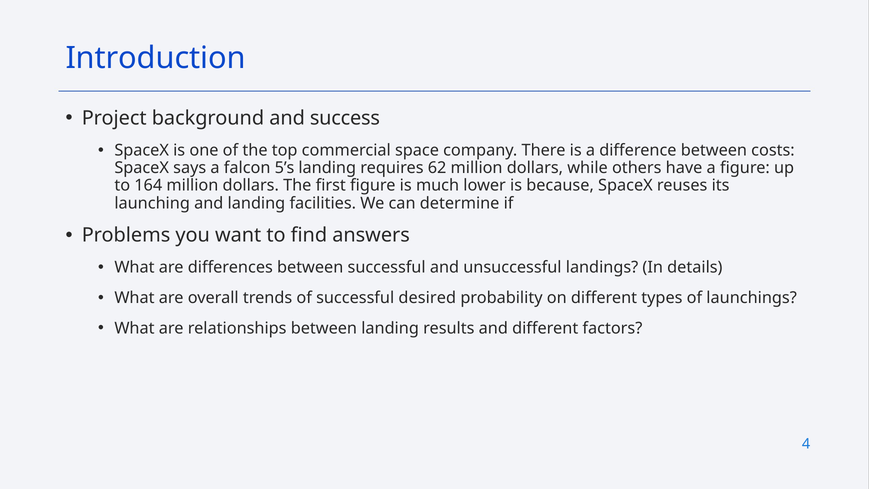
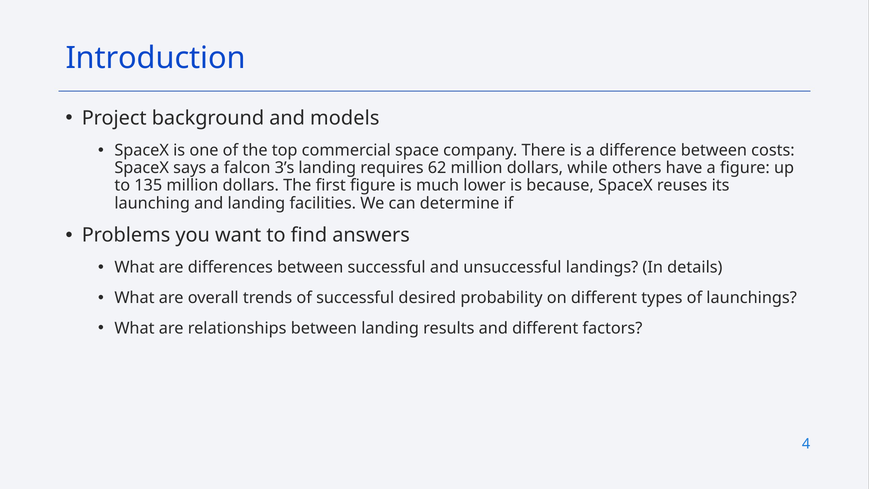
success: success -> models
5’s: 5’s -> 3’s
164: 164 -> 135
